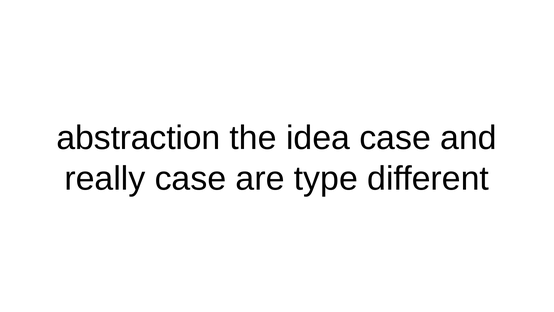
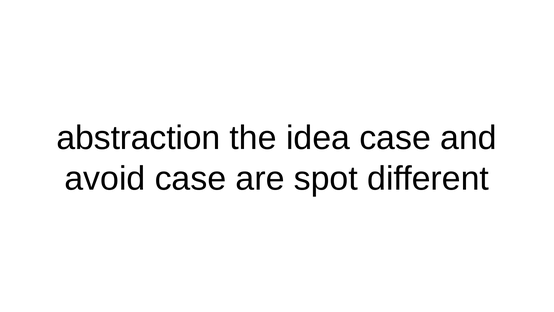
really: really -> avoid
type: type -> spot
